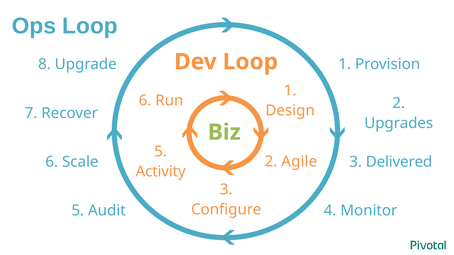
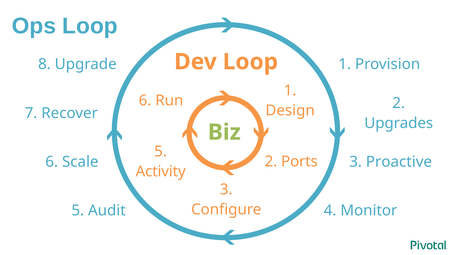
Agile: Agile -> Ports
Delivered: Delivered -> Proactive
